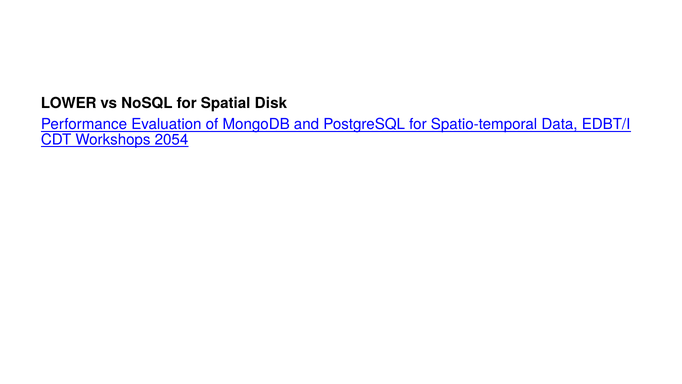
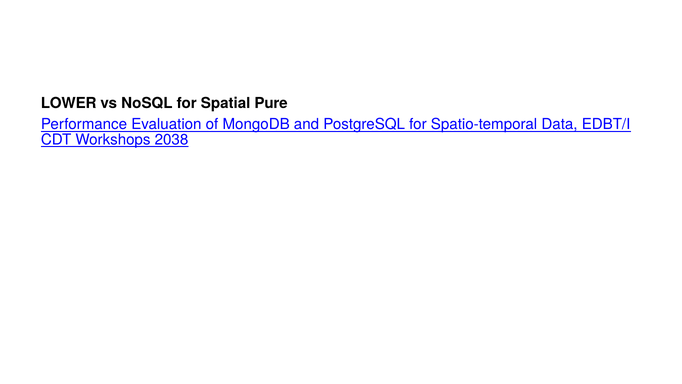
Disk: Disk -> Pure
2054: 2054 -> 2038
